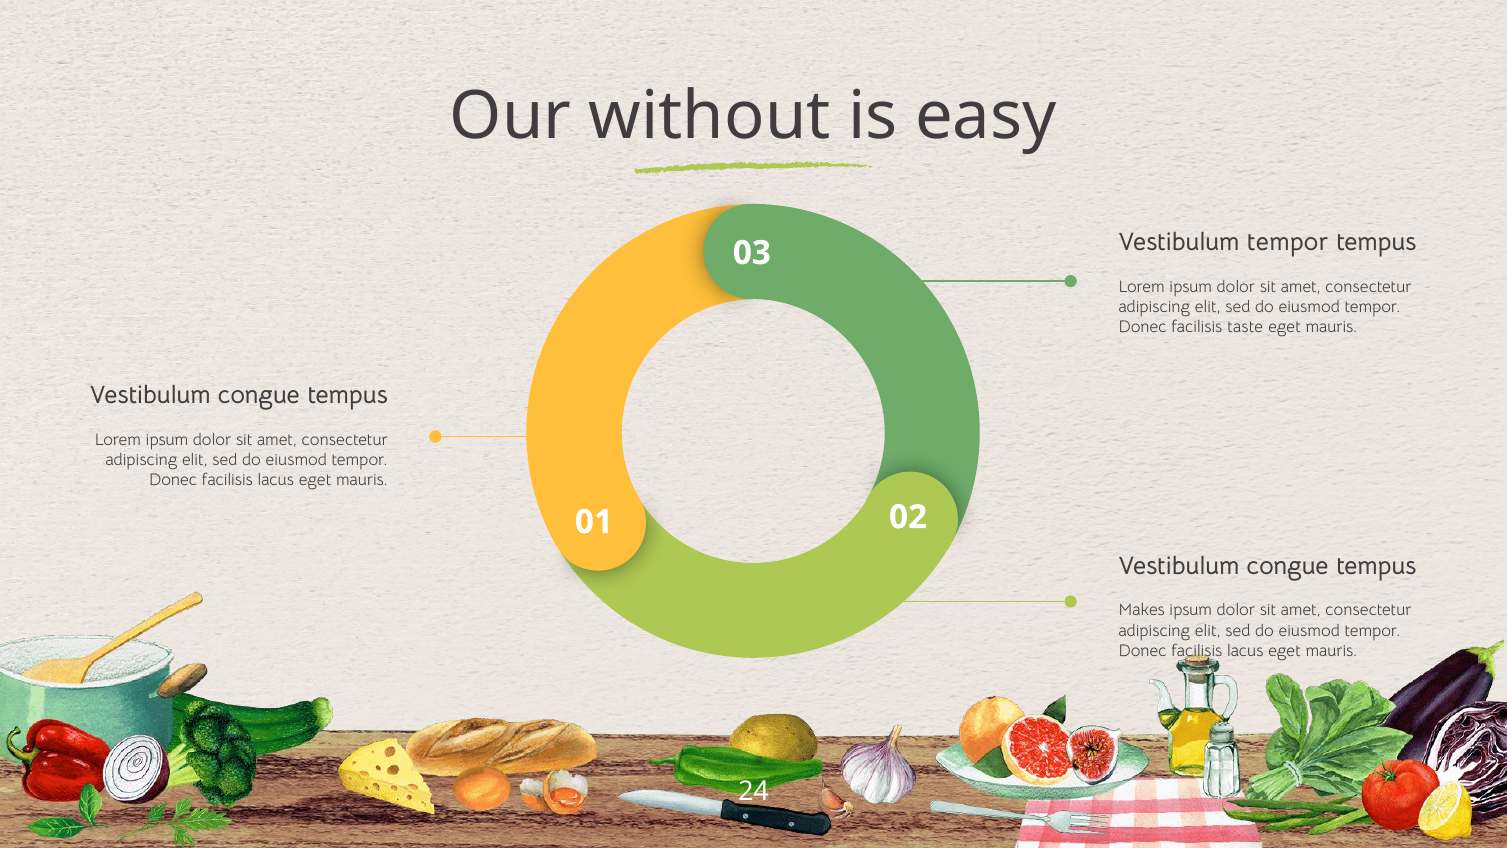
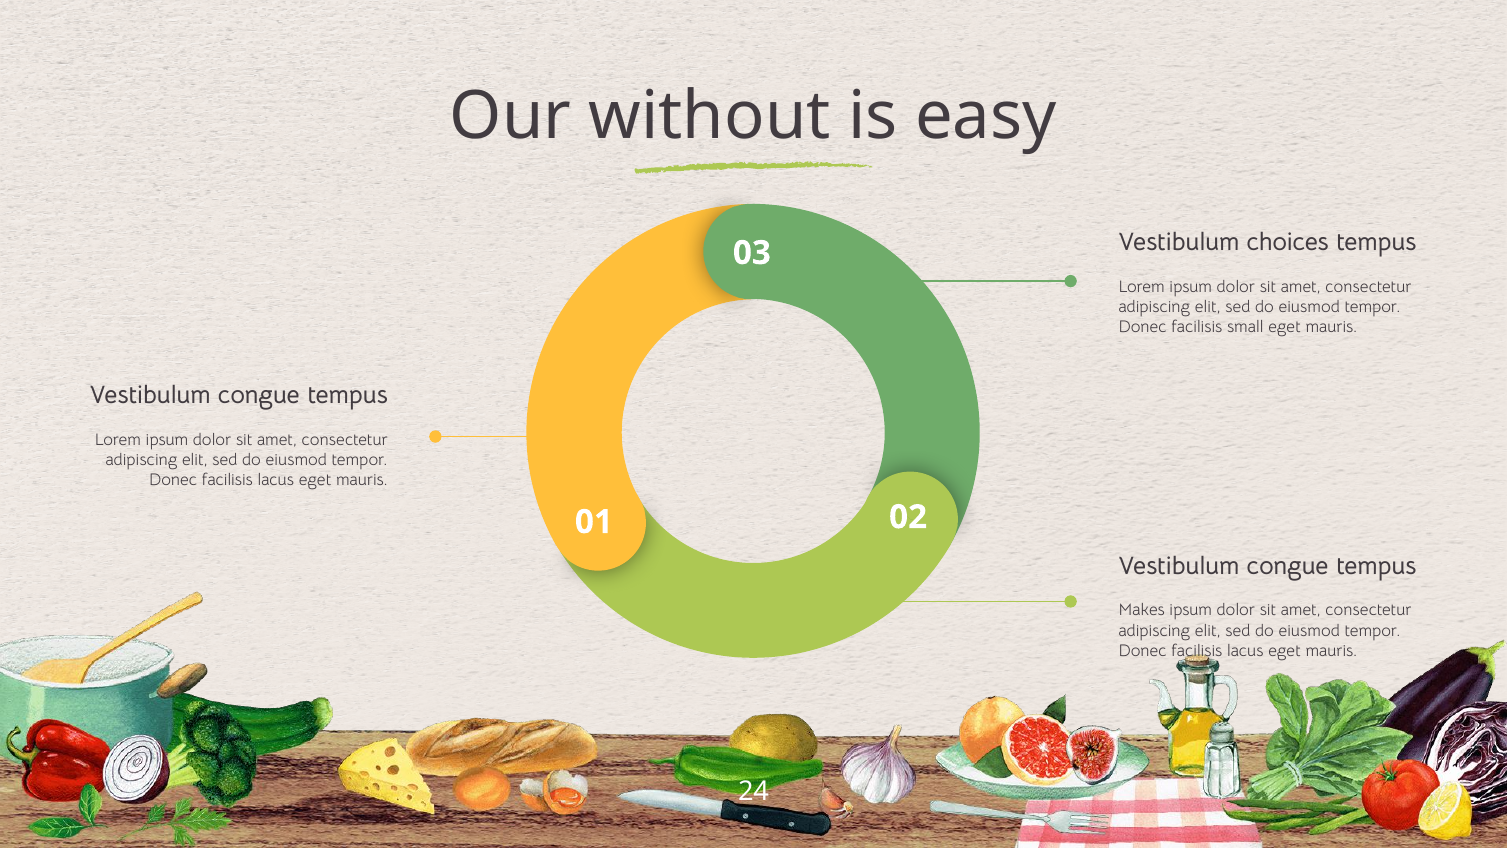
Vestibulum tempor: tempor -> choices
taste: taste -> small
